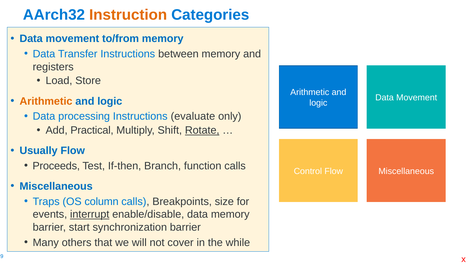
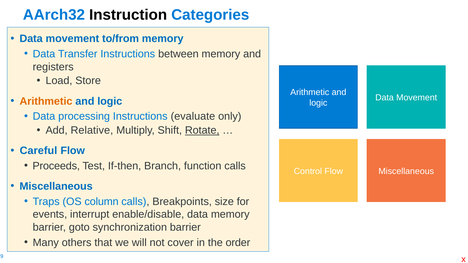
Instruction colour: orange -> black
Practical: Practical -> Relative
Usually: Usually -> Careful
interrupt underline: present -> none
start: start -> goto
while: while -> order
